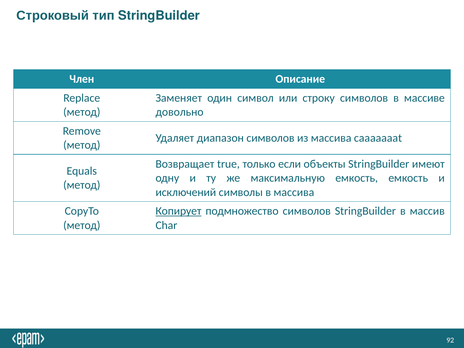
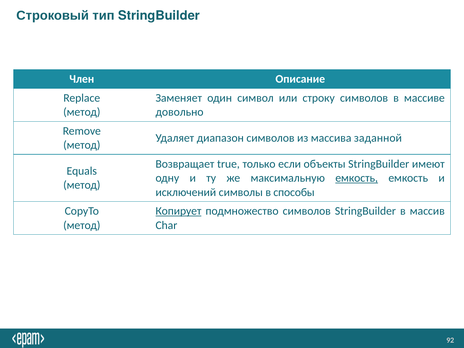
caaaaaaat: caaaaaaat -> заданной
емкость at (357, 178) underline: none -> present
в массива: массива -> способы
